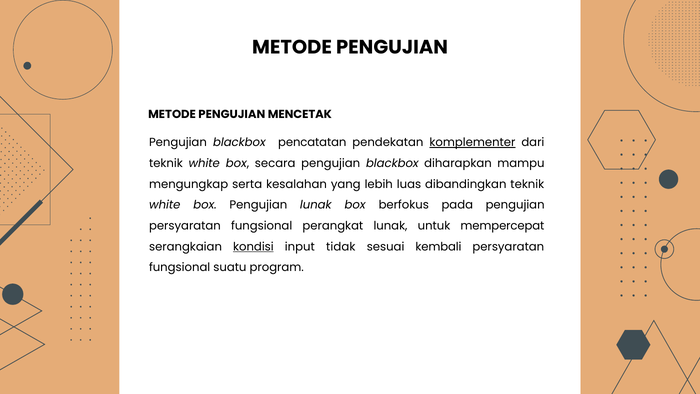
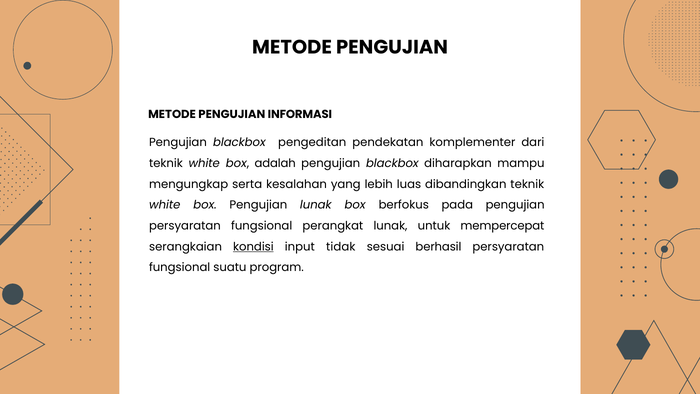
MENCETAK: MENCETAK -> INFORMASI
pencatatan: pencatatan -> pengeditan
komplementer underline: present -> none
secara: secara -> adalah
kembali: kembali -> berhasil
